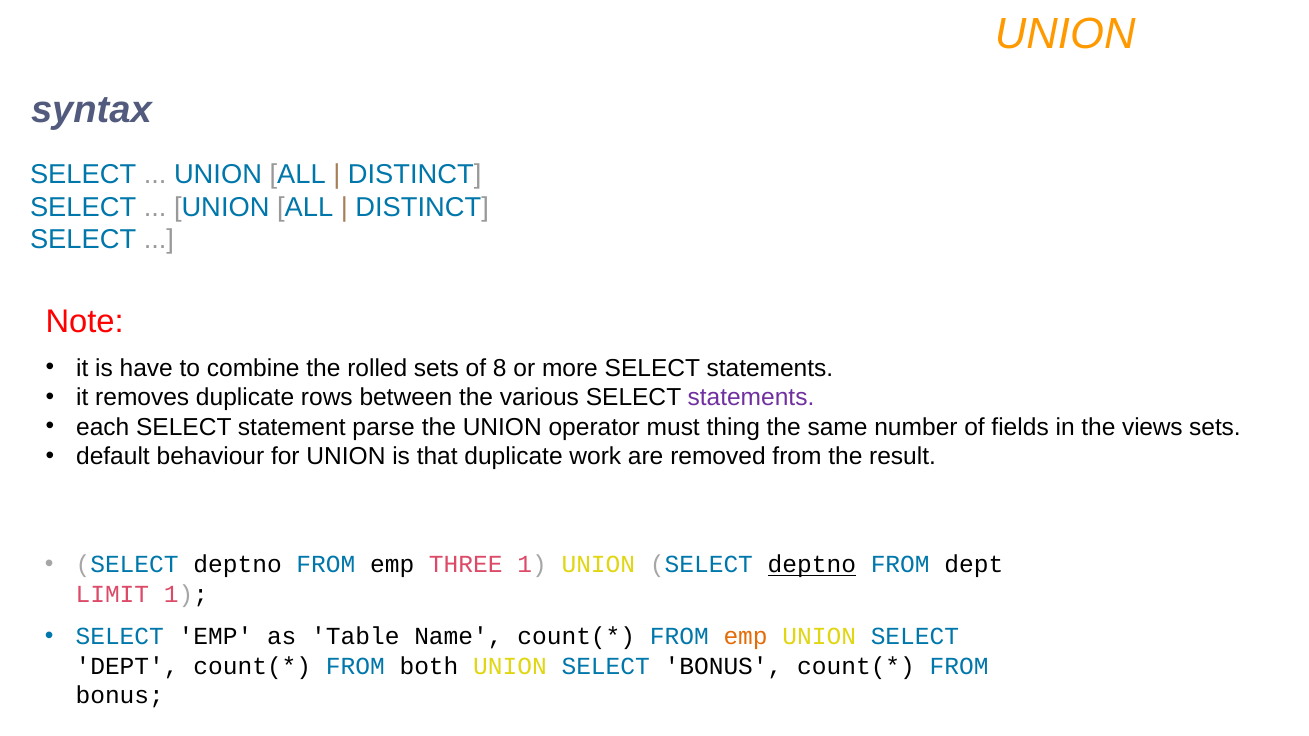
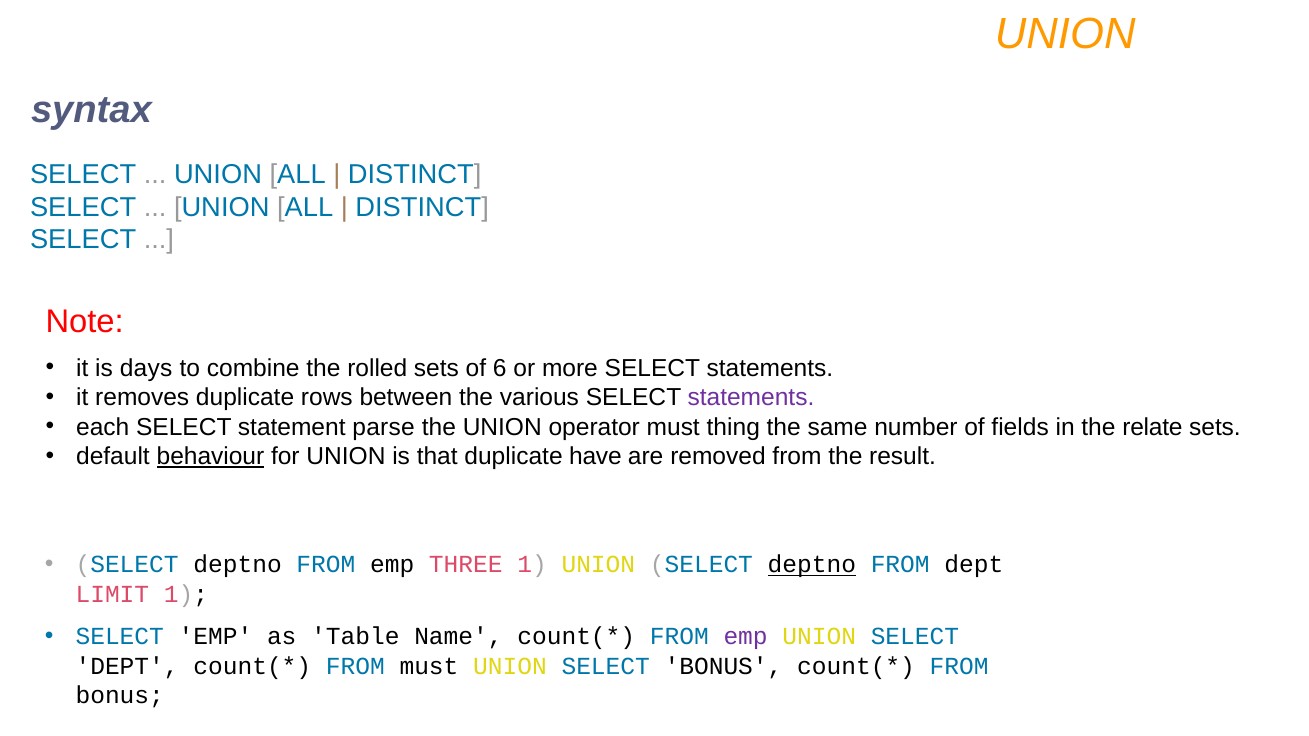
have: have -> days
8: 8 -> 6
views: views -> relate
behaviour underline: none -> present
work: work -> have
emp at (746, 637) colour: orange -> purple
FROM both: both -> must
